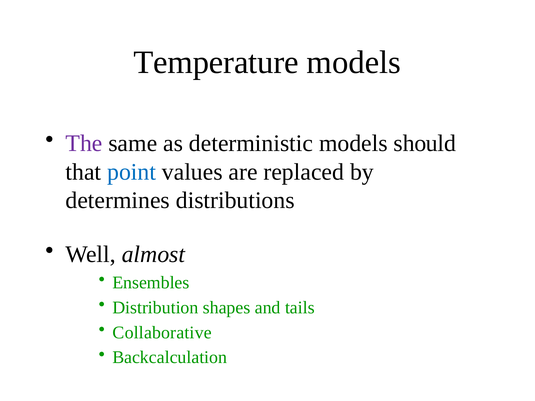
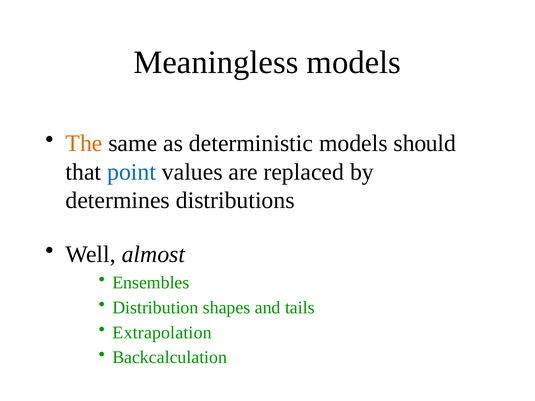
Temperature: Temperature -> Meaningless
The colour: purple -> orange
Collaborative: Collaborative -> Extrapolation
